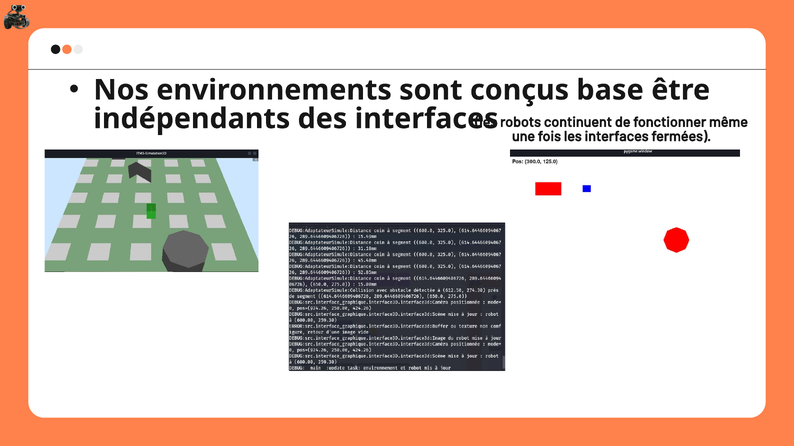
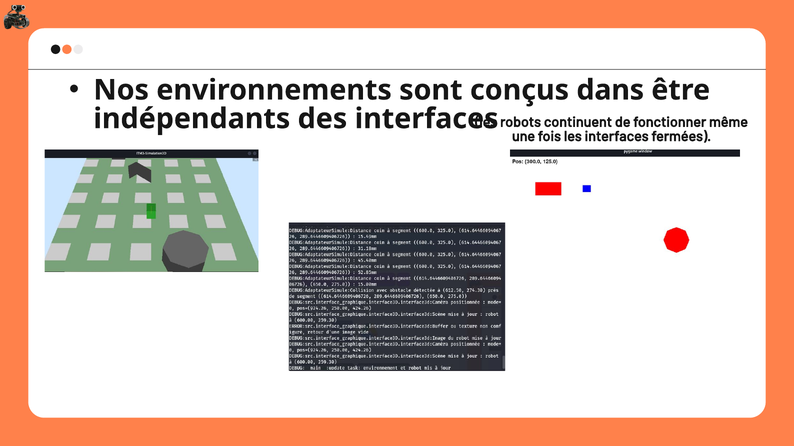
base: base -> dans
